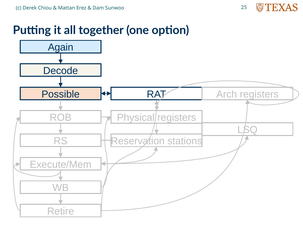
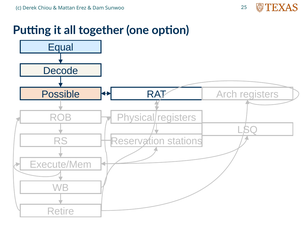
Again: Again -> Equal
